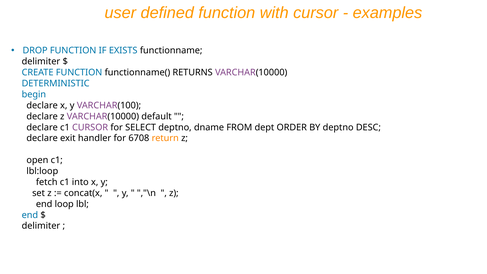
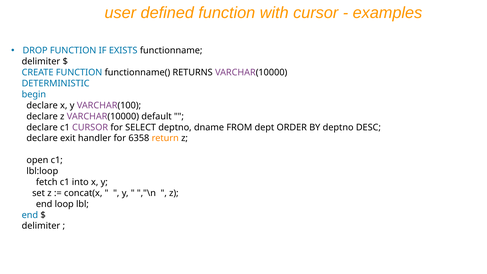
6708: 6708 -> 6358
